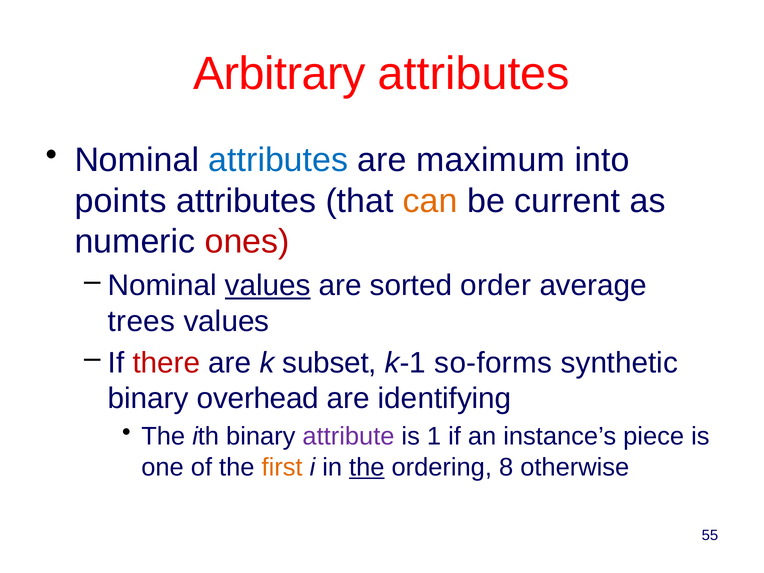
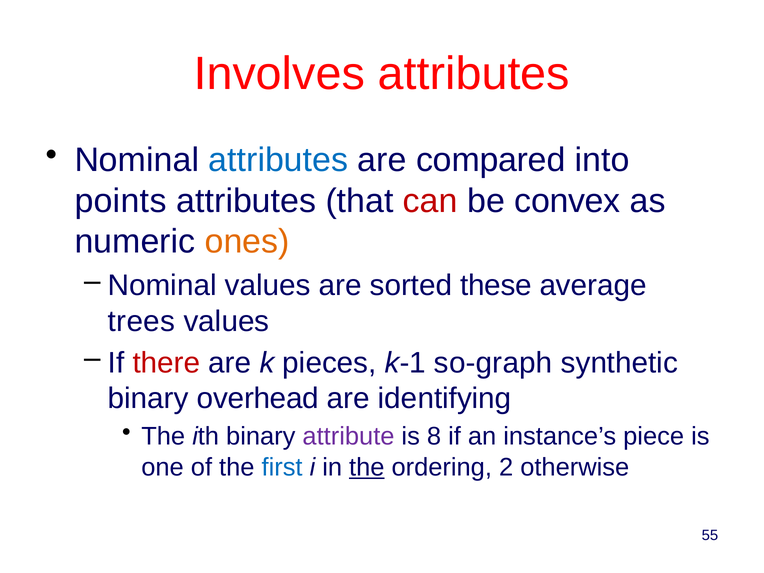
Arbitrary: Arbitrary -> Involves
maximum: maximum -> compared
can colour: orange -> red
current: current -> convex
ones colour: red -> orange
values at (268, 286) underline: present -> none
order: order -> these
subset: subset -> pieces
so-forms: so-forms -> so-graph
1: 1 -> 8
first colour: orange -> blue
8: 8 -> 2
